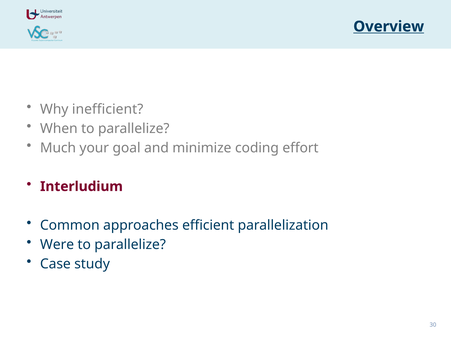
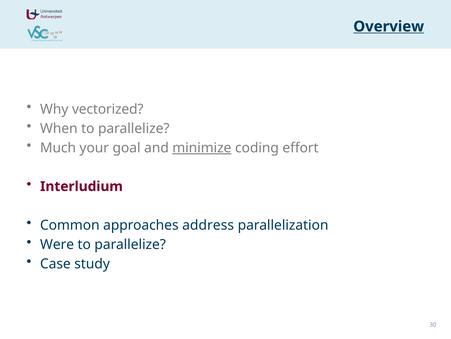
inefficient: inefficient -> vectorized
minimize underline: none -> present
efficient: efficient -> address
